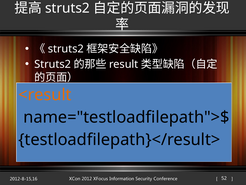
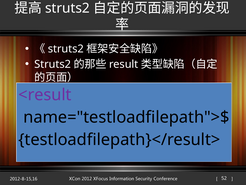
<result colour: orange -> purple
